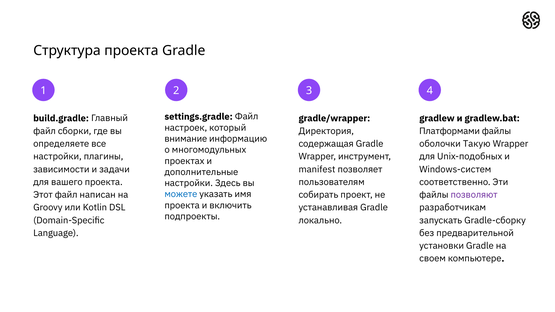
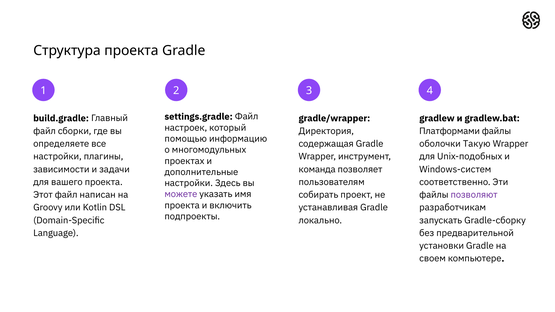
внимание: внимание -> помощью
manifest: manifest -> команда
можете colour: blue -> purple
